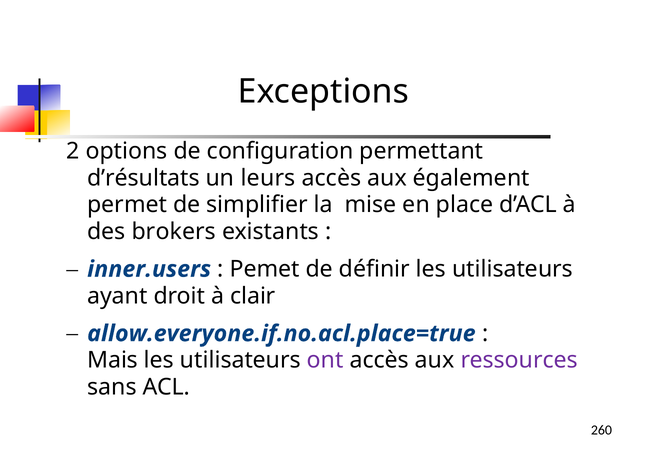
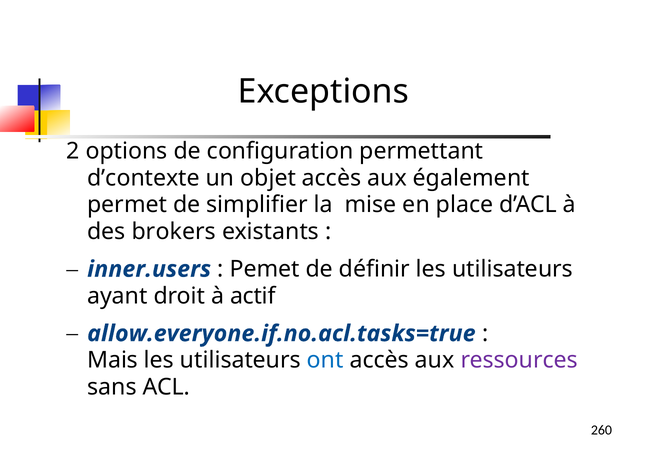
d’résultats: d’résultats -> d’contexte
leurs: leurs -> objet
clair: clair -> actif
allow.everyone.if.no.acl.place=true: allow.everyone.if.no.acl.place=true -> allow.everyone.if.no.acl.tasks=true
ont colour: purple -> blue
